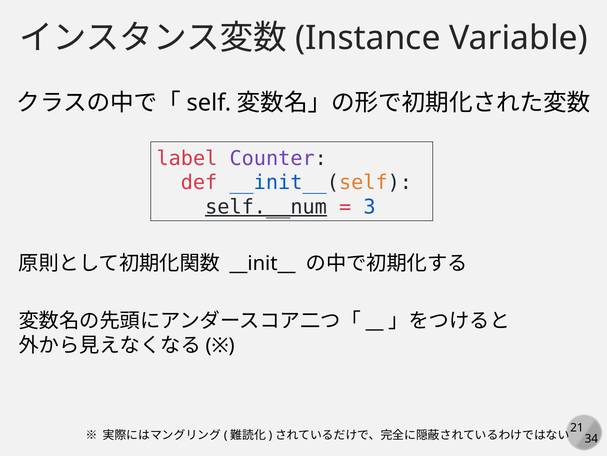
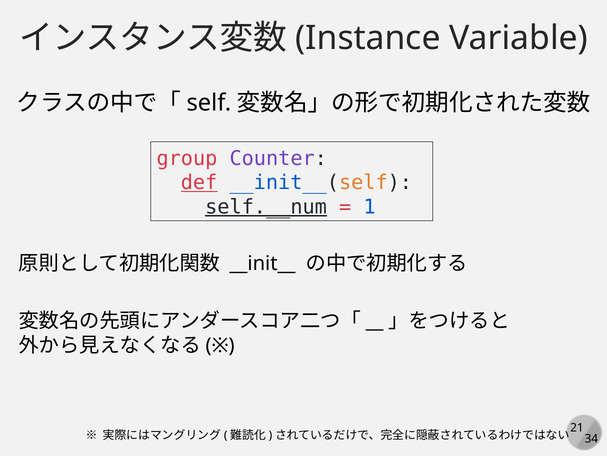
label: label -> group
def underline: none -> present
3: 3 -> 1
